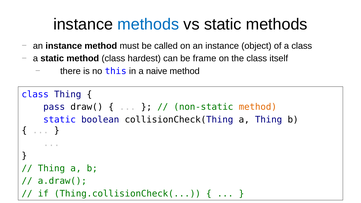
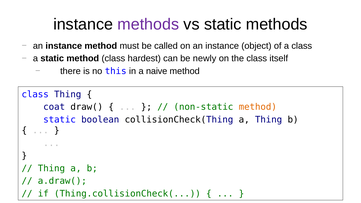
methods at (148, 24) colour: blue -> purple
frame: frame -> newly
pass: pass -> coat
